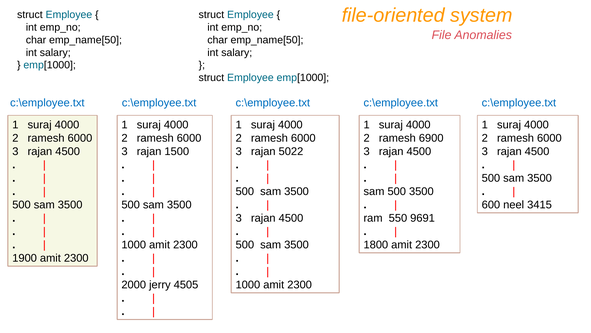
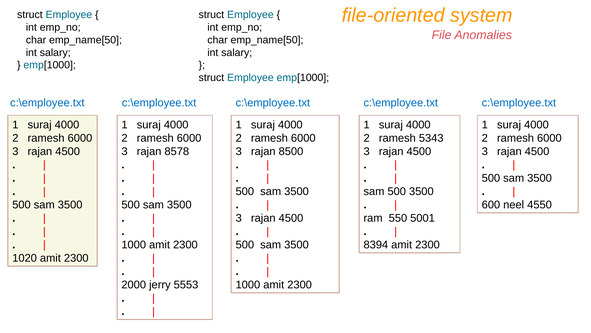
6900: 6900 -> 5343
1500: 1500 -> 8578
5022: 5022 -> 8500
3415: 3415 -> 4550
9691: 9691 -> 5001
1800: 1800 -> 8394
1900: 1900 -> 1020
4505: 4505 -> 5553
